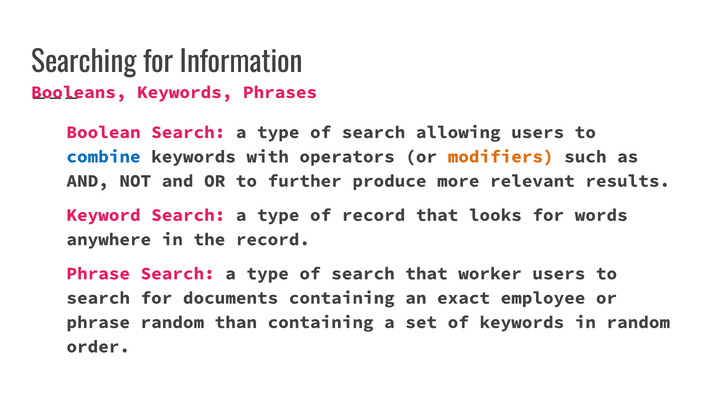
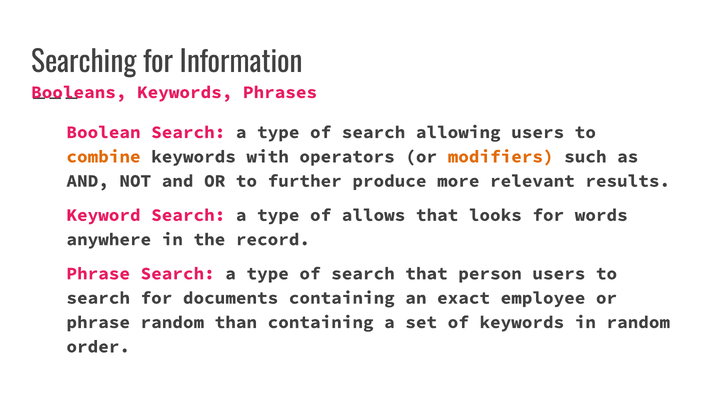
combine colour: blue -> orange
of record: record -> allows
worker: worker -> person
